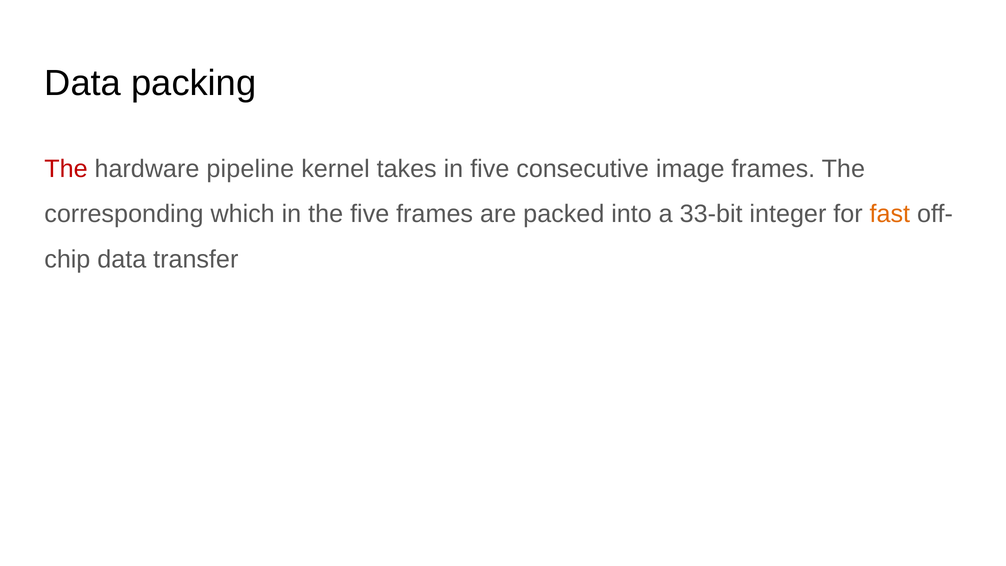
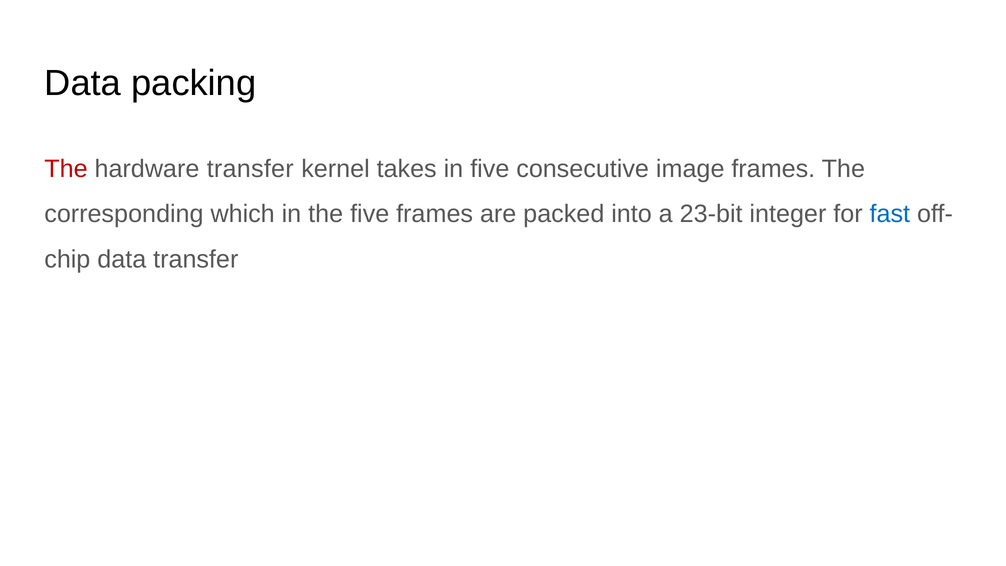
hardware pipeline: pipeline -> transfer
33-bit: 33-bit -> 23-bit
fast colour: orange -> blue
